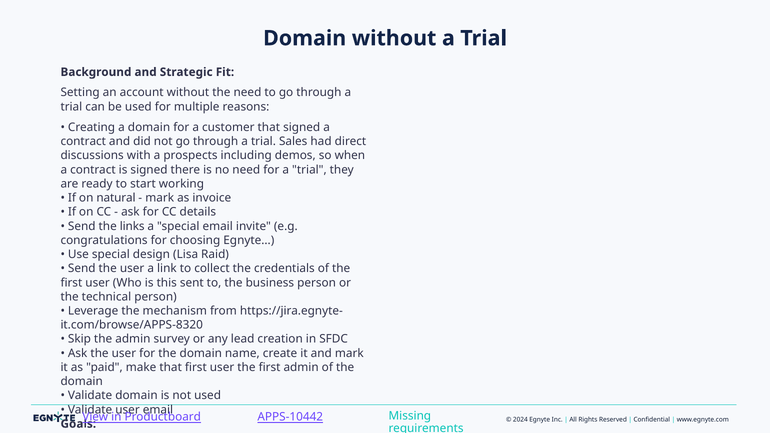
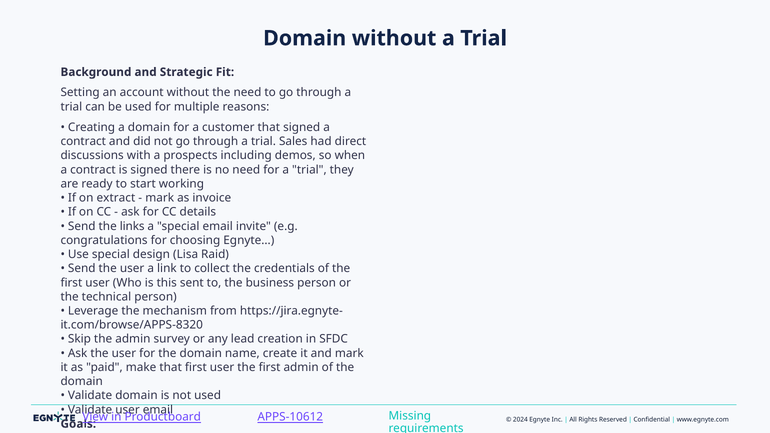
natural: natural -> extract
APPS-10442: APPS-10442 -> APPS-10612
